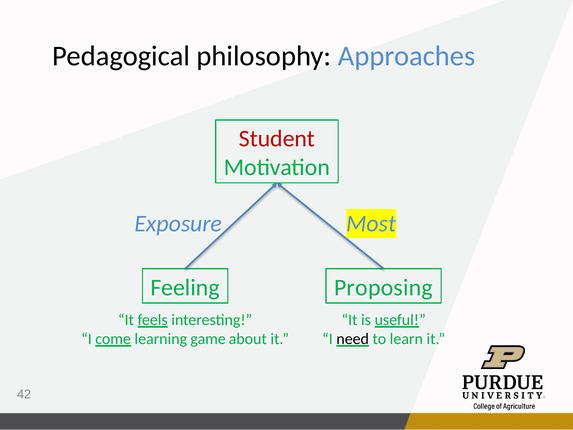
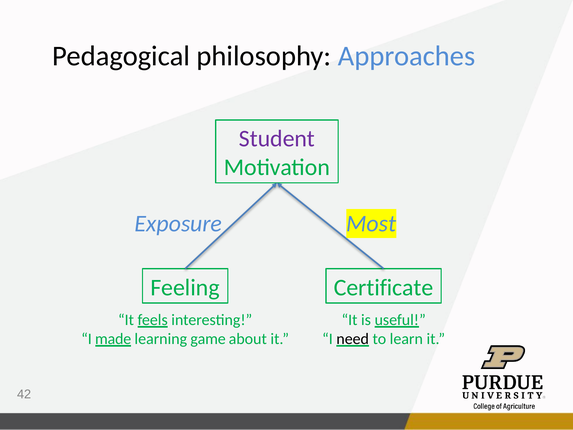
Student colour: red -> purple
Proposing: Proposing -> Certificate
come: come -> made
